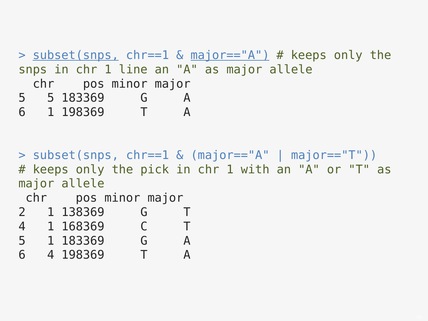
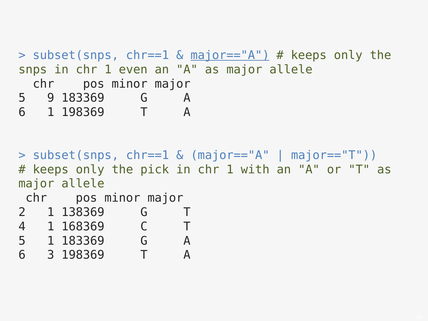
subset(snps at (76, 55) underline: present -> none
line: line -> even
5 5: 5 -> 9
6 4: 4 -> 3
